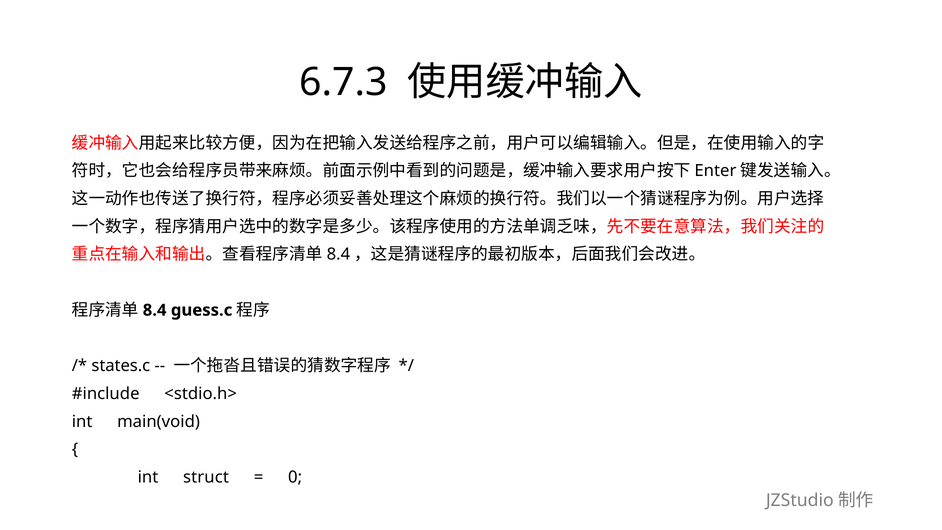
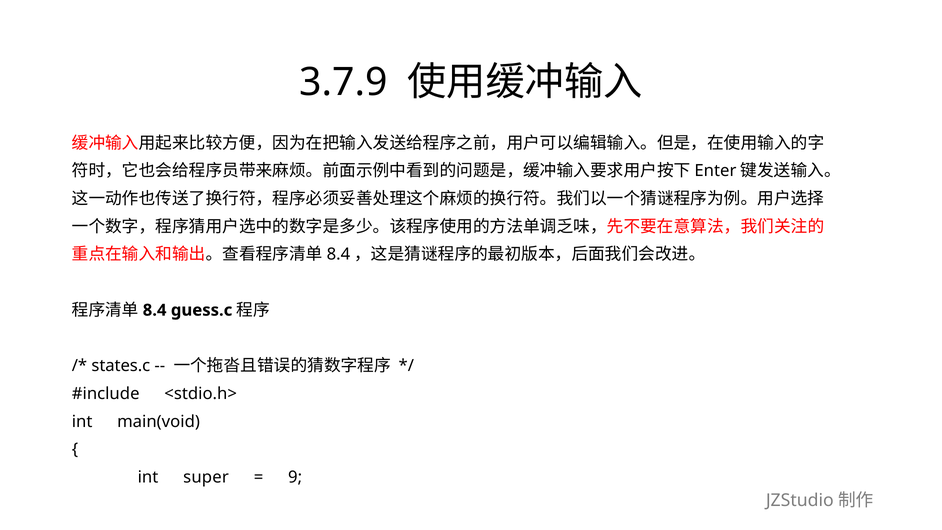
6.7.3: 6.7.3 -> 3.7.9
struct: struct -> super
0: 0 -> 9
